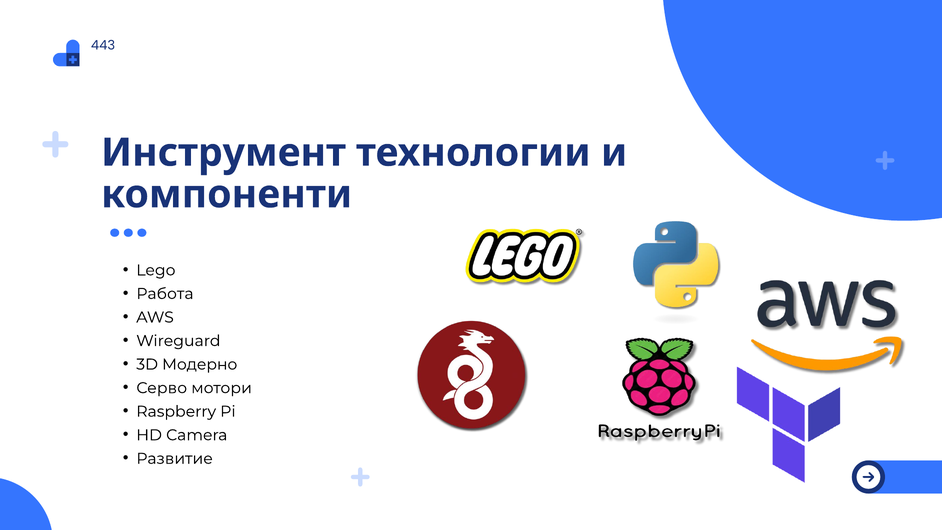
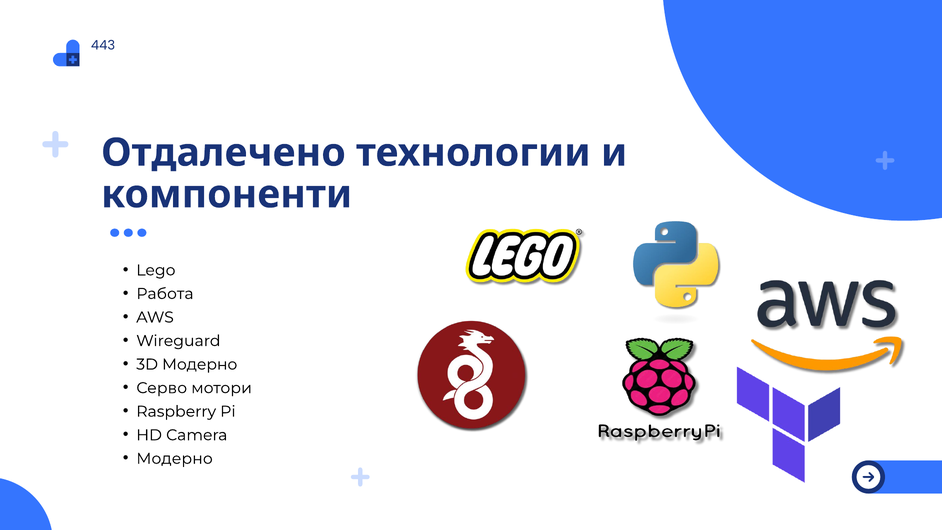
Инструмент: Инструмент -> Отдалечено
Развитие at (175, 459): Развитие -> Модерно
